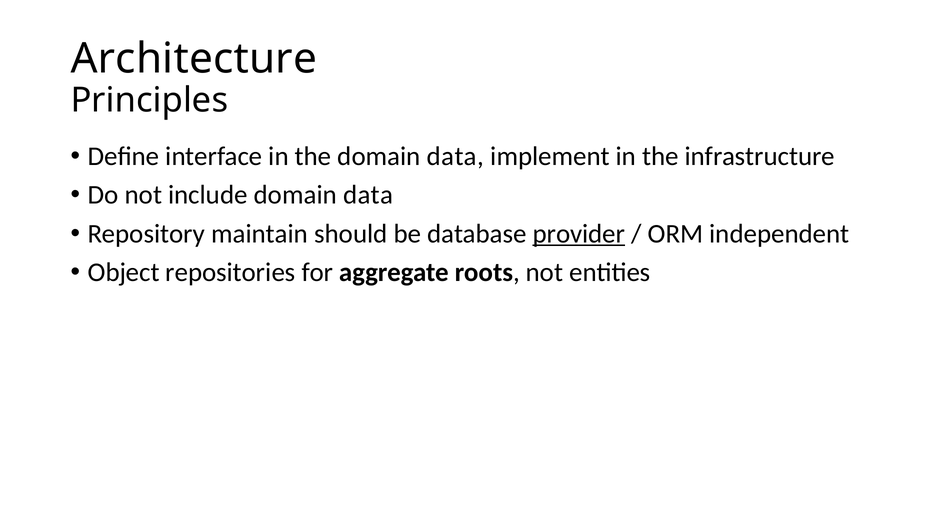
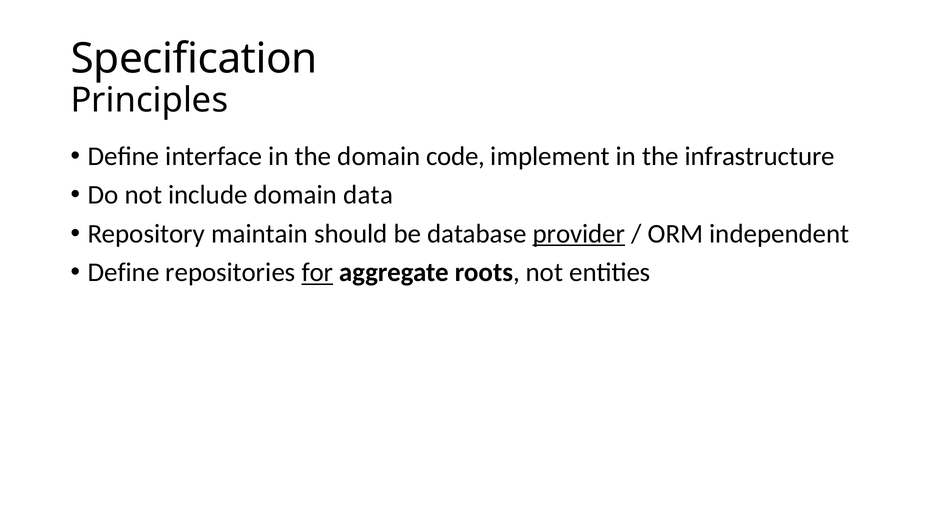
Architecture: Architecture -> Specification
the domain data: data -> code
Object at (124, 273): Object -> Define
for underline: none -> present
